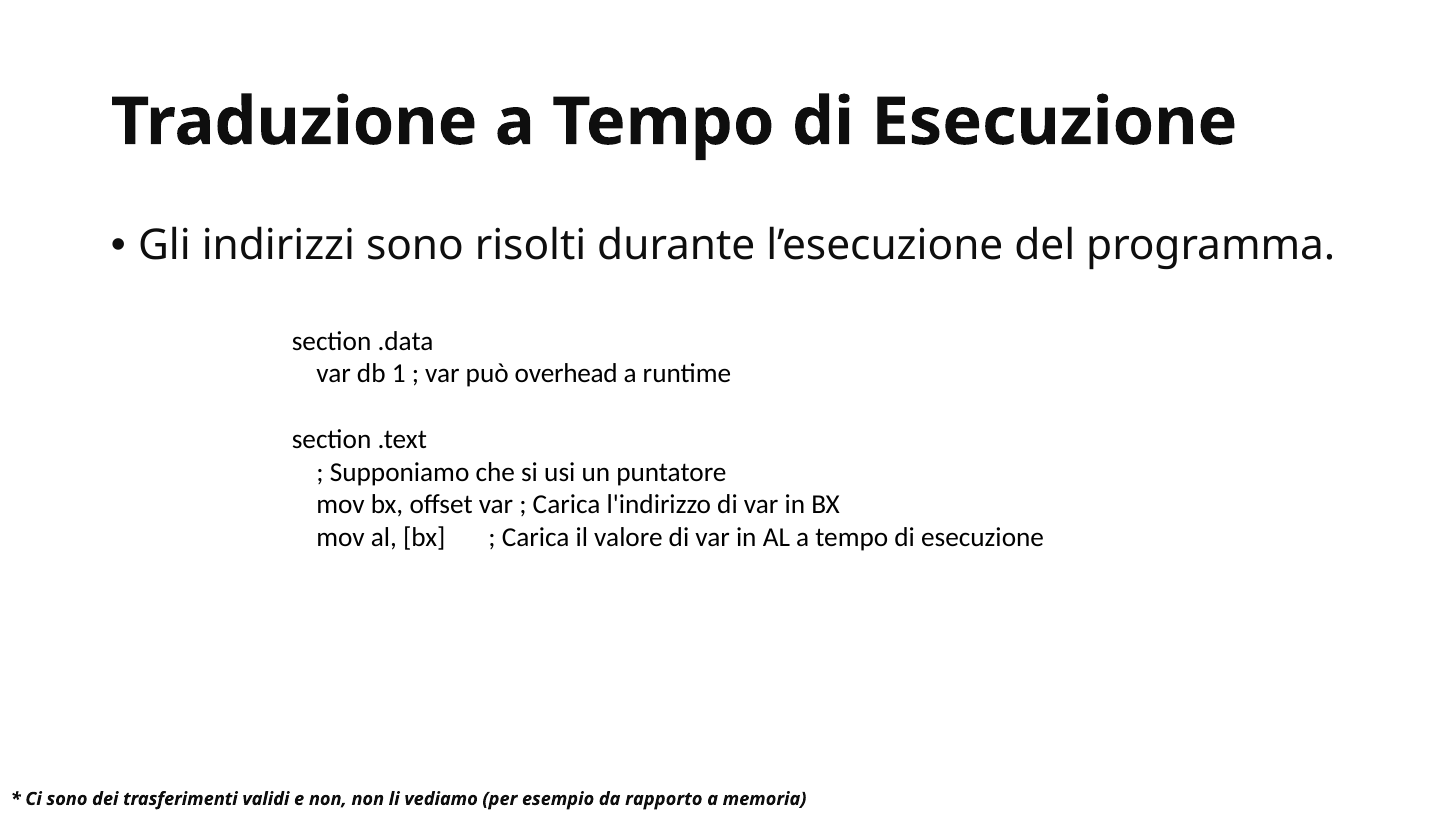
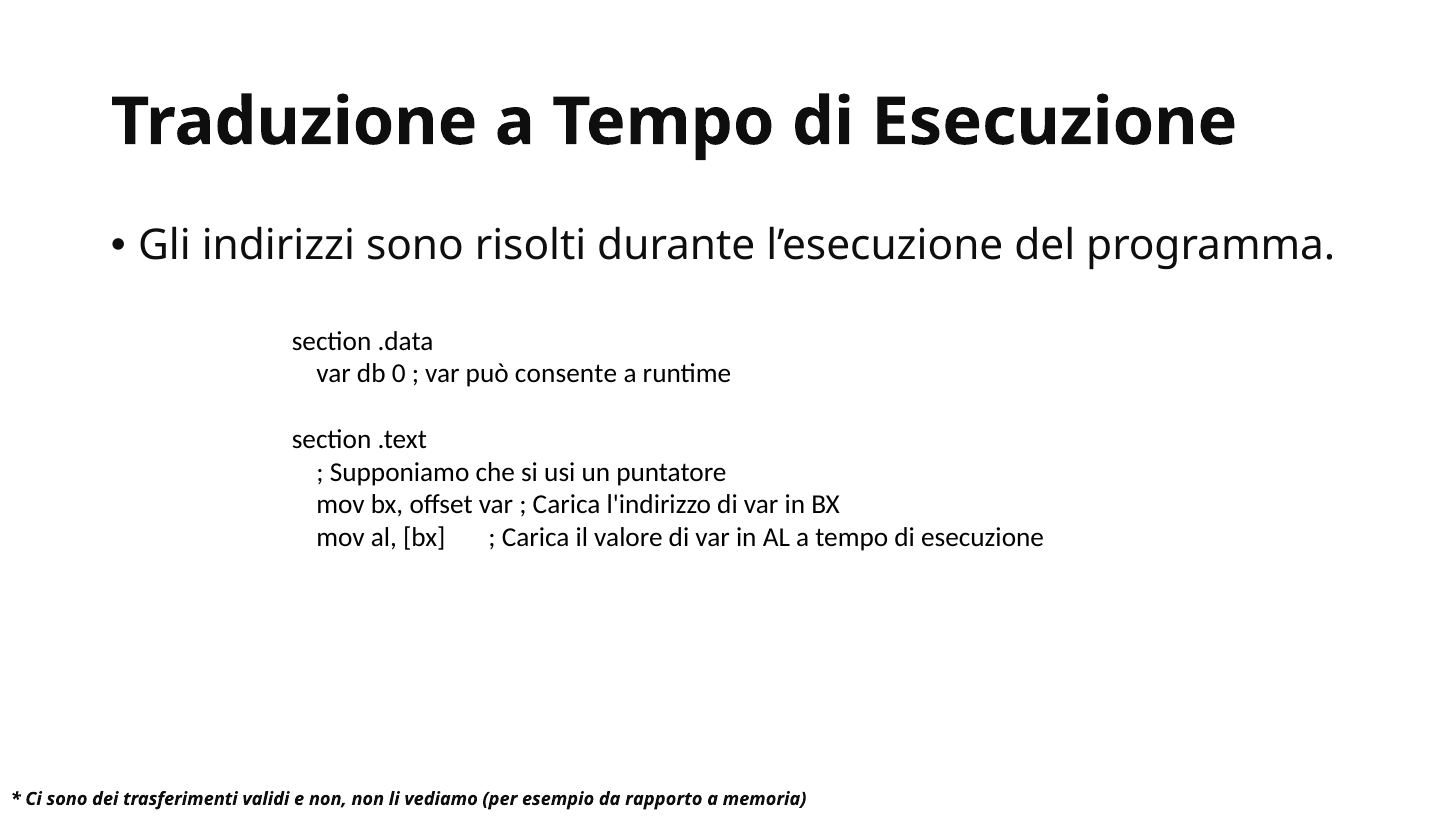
1: 1 -> 0
overhead: overhead -> consente
